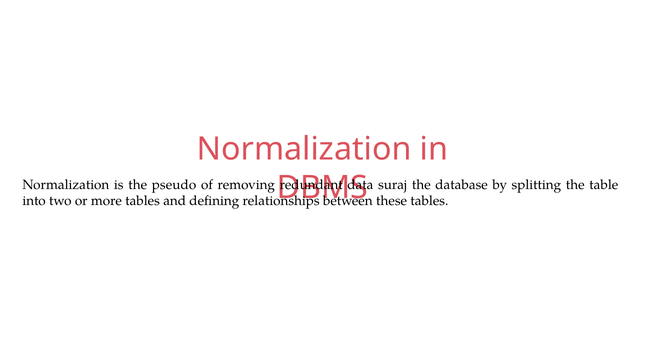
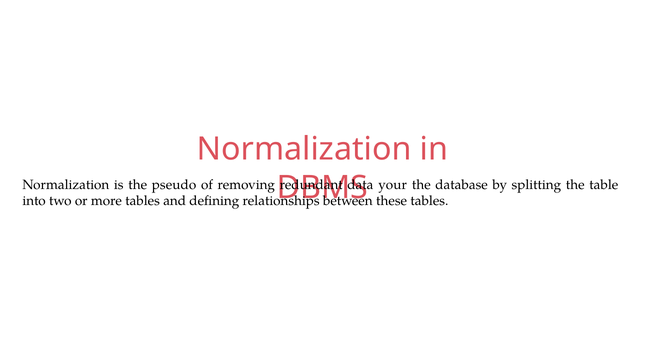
suraj: suraj -> your
